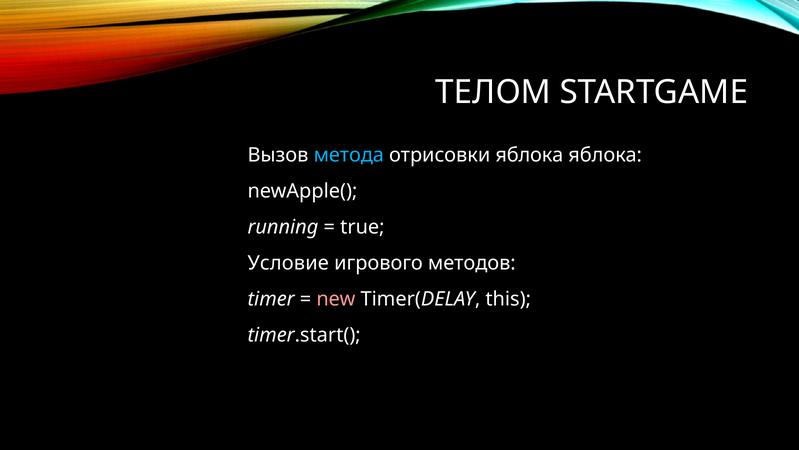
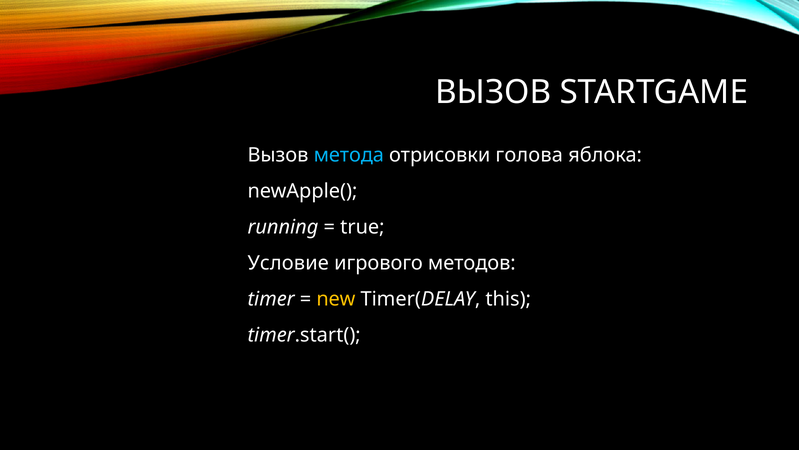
ТЕЛОМ at (493, 92): ТЕЛОМ -> ВЫЗОВ
отрисовки яблока: яблока -> голова
new colour: pink -> yellow
